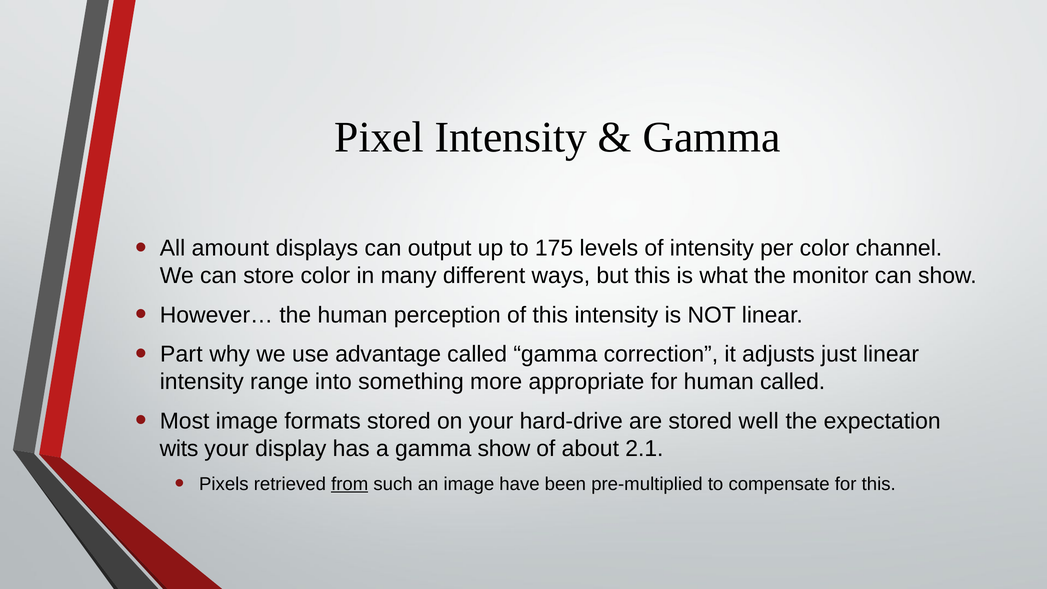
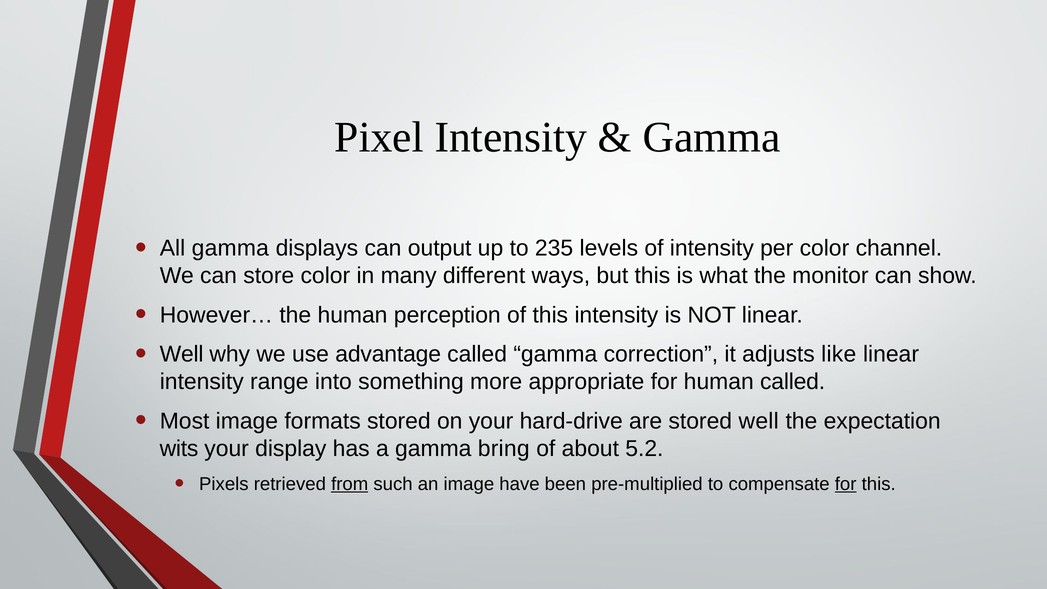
All amount: amount -> gamma
175: 175 -> 235
Part at (181, 354): Part -> Well
just: just -> like
gamma show: show -> bring
2.1: 2.1 -> 5.2
for at (846, 484) underline: none -> present
